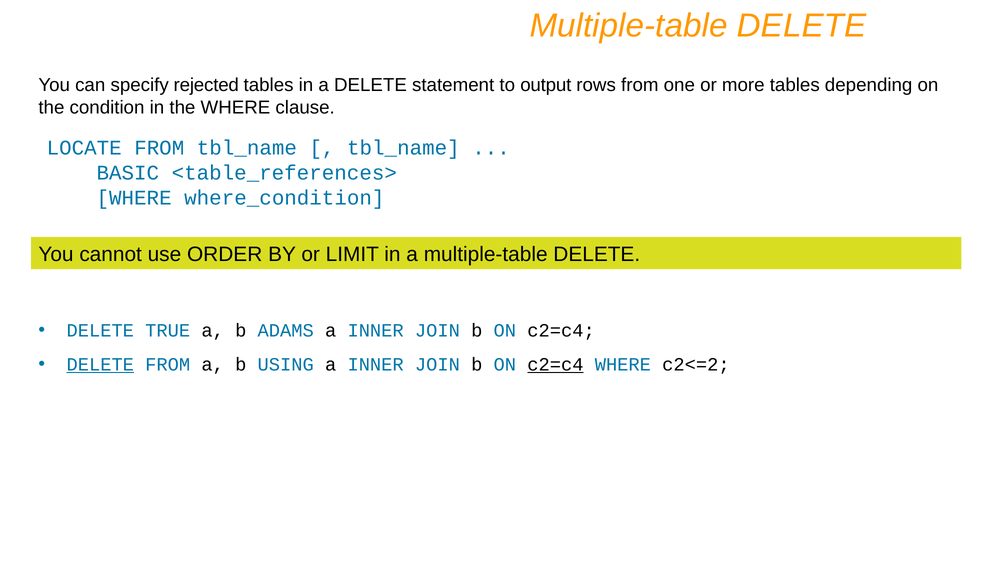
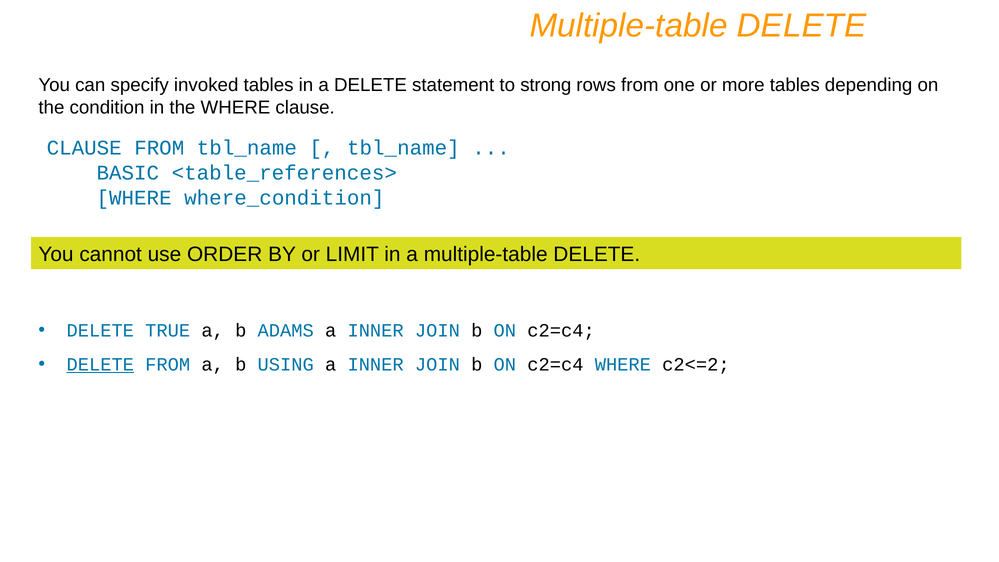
rejected: rejected -> invoked
output: output -> strong
LOCATE at (84, 148): LOCATE -> CLAUSE
c2=c4 at (555, 364) underline: present -> none
